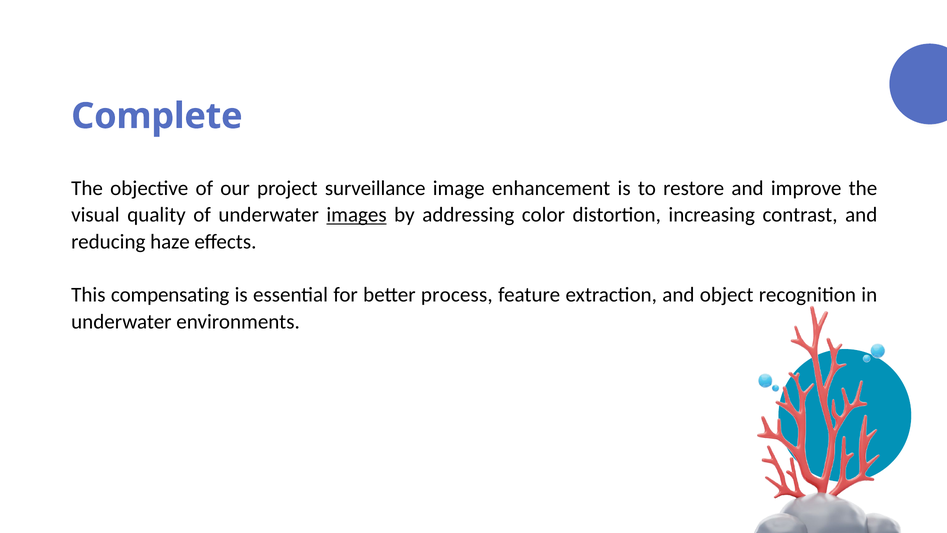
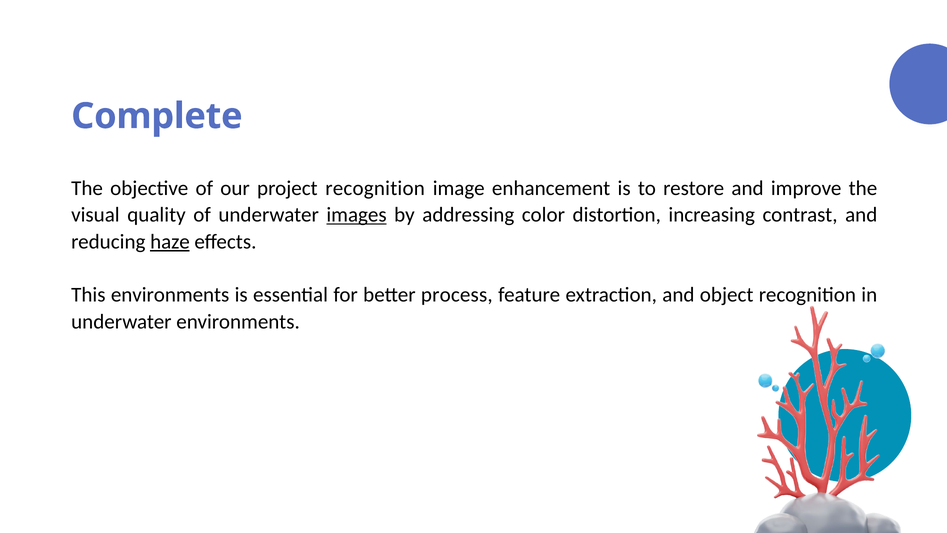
project surveillance: surveillance -> recognition
haze underline: none -> present
This compensating: compensating -> environments
